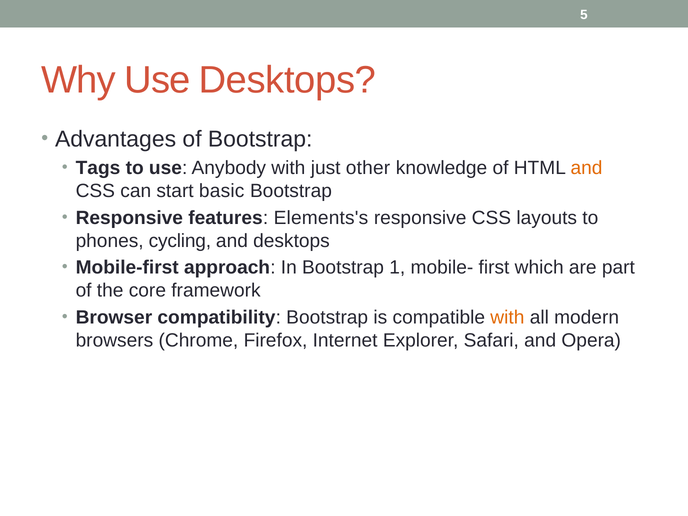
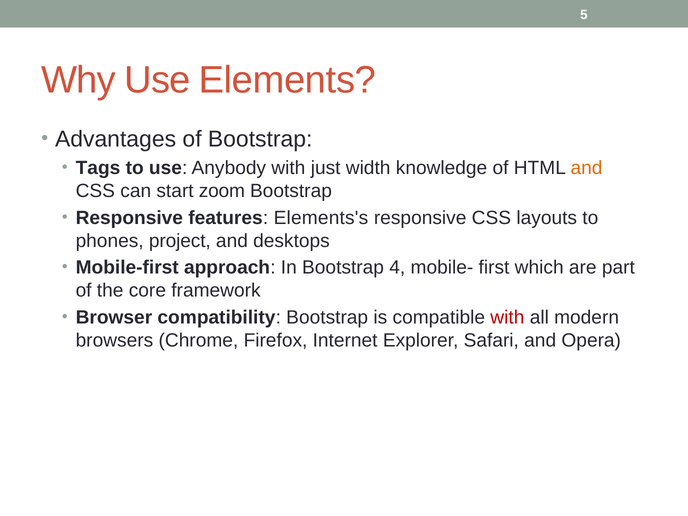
Use Desktops: Desktops -> Elements
other: other -> width
basic: basic -> zoom
cycling: cycling -> project
1: 1 -> 4
with at (507, 317) colour: orange -> red
